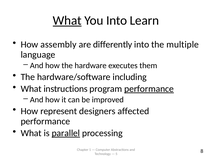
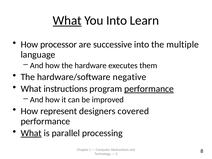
assembly: assembly -> processor
differently: differently -> successive
including: including -> negative
affected: affected -> covered
What at (31, 133) underline: none -> present
parallel underline: present -> none
